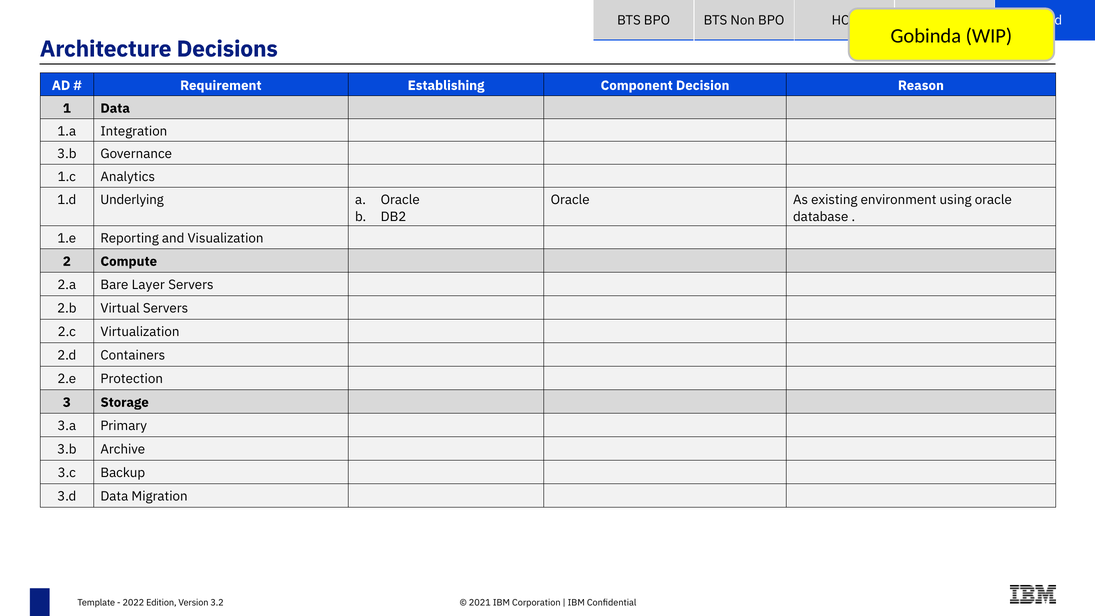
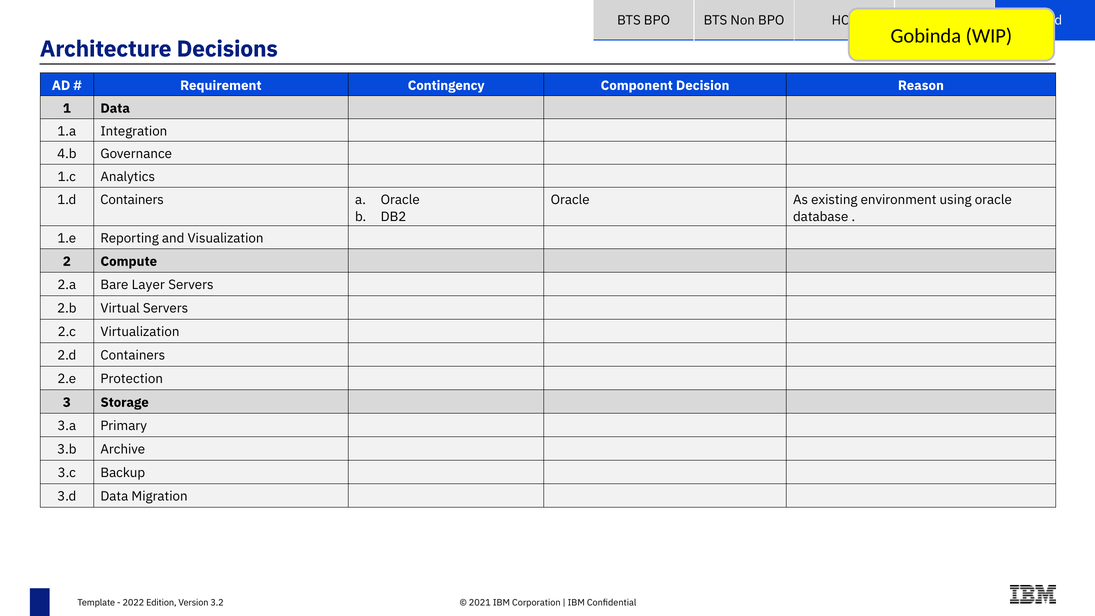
Establishing: Establishing -> Contingency
3.b at (67, 154): 3.b -> 4.b
1.d Underlying: Underlying -> Containers
